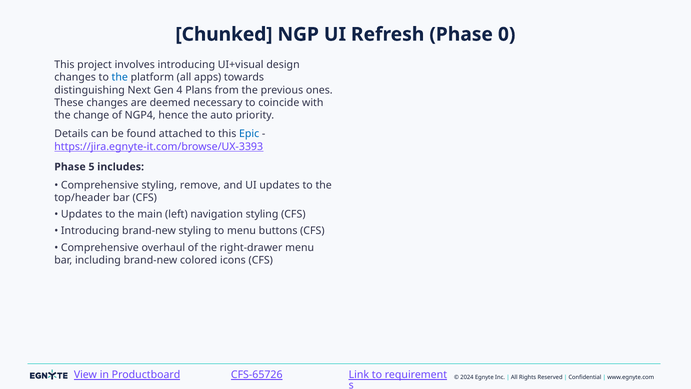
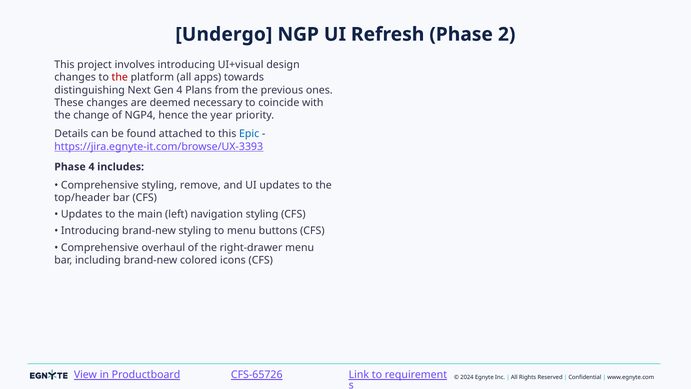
Chunked: Chunked -> Undergo
0: 0 -> 2
the at (120, 77) colour: blue -> red
auto: auto -> year
Phase 5: 5 -> 4
